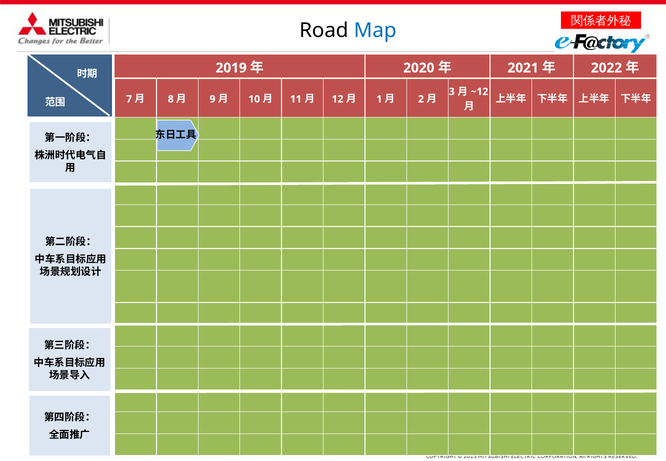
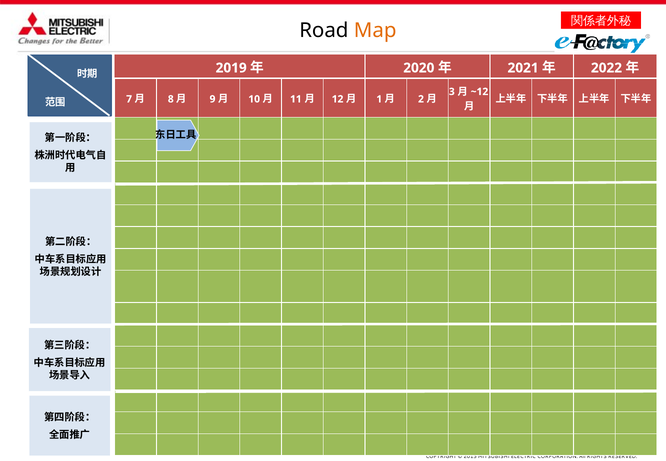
Map colour: blue -> orange
